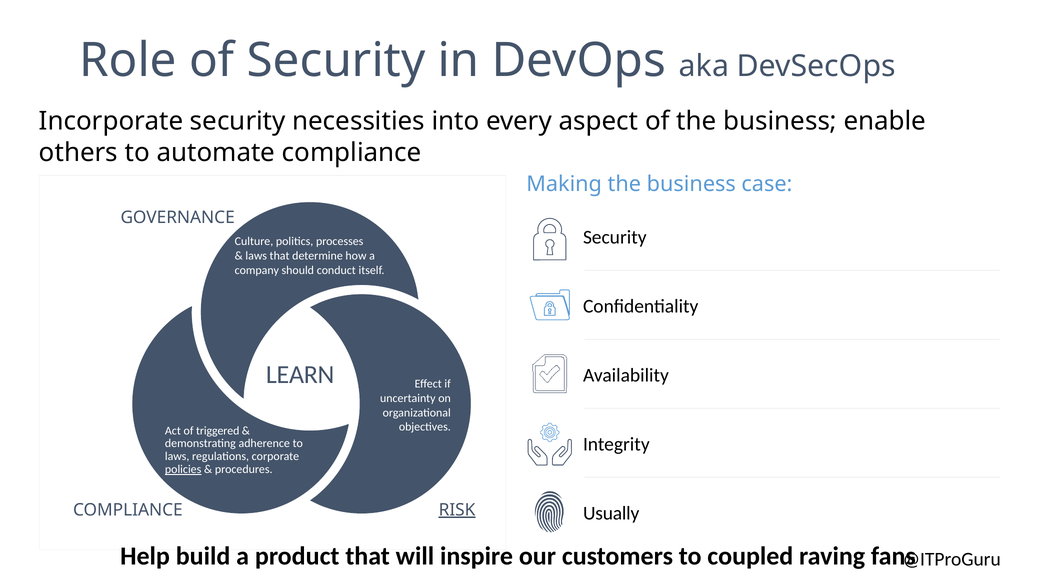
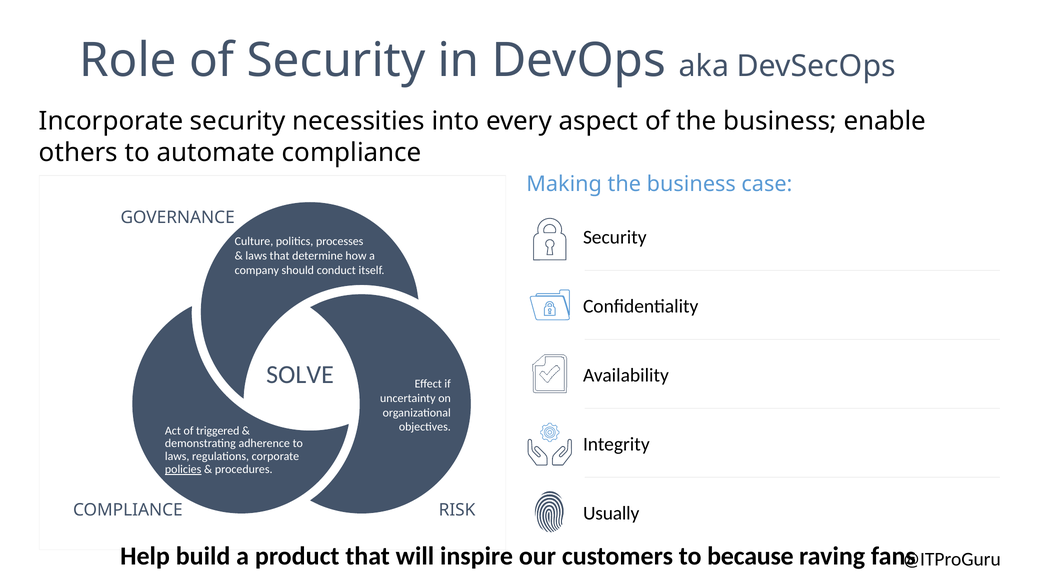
LEARN: LEARN -> SOLVE
RISK underline: present -> none
coupled: coupled -> because
